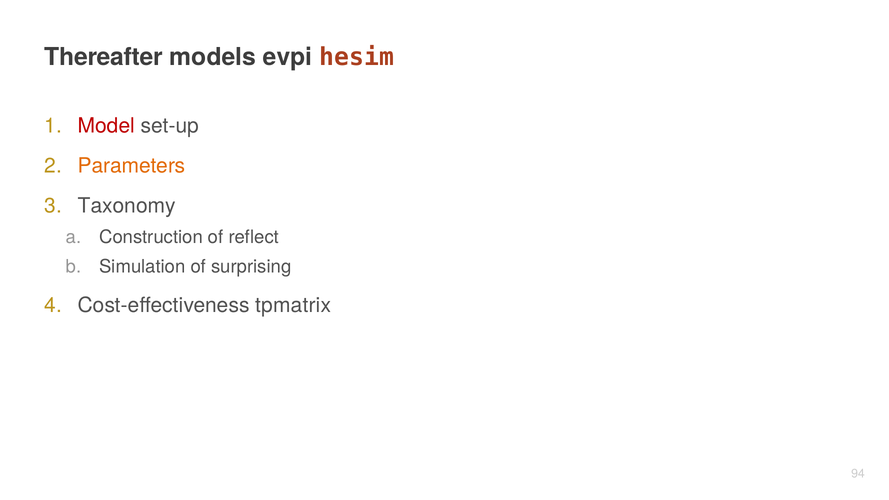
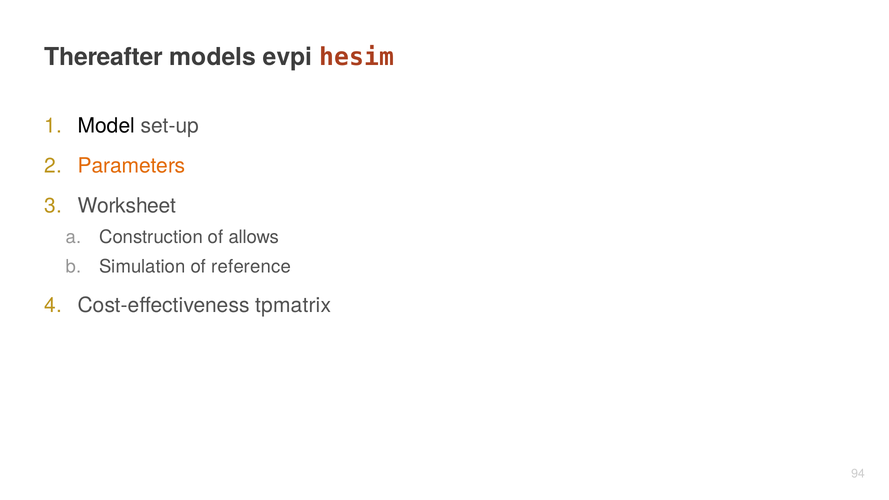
Model colour: red -> black
Taxonomy: Taxonomy -> Worksheet
reflect: reflect -> allows
surprising: surprising -> reference
